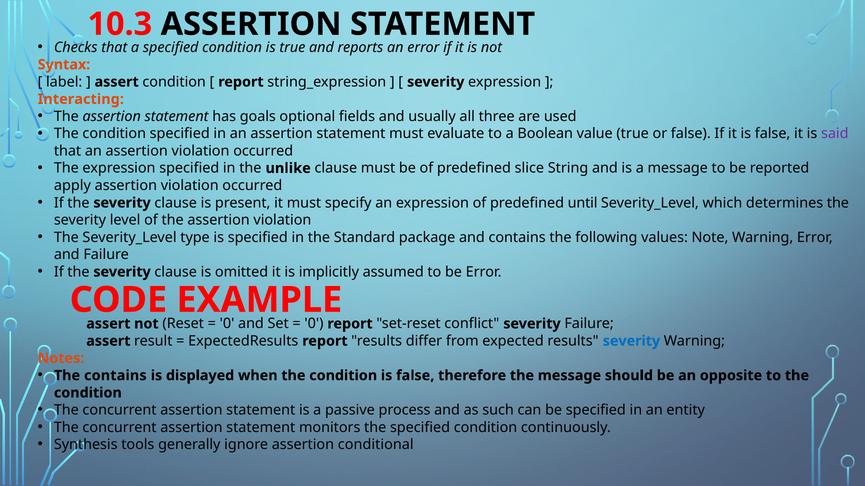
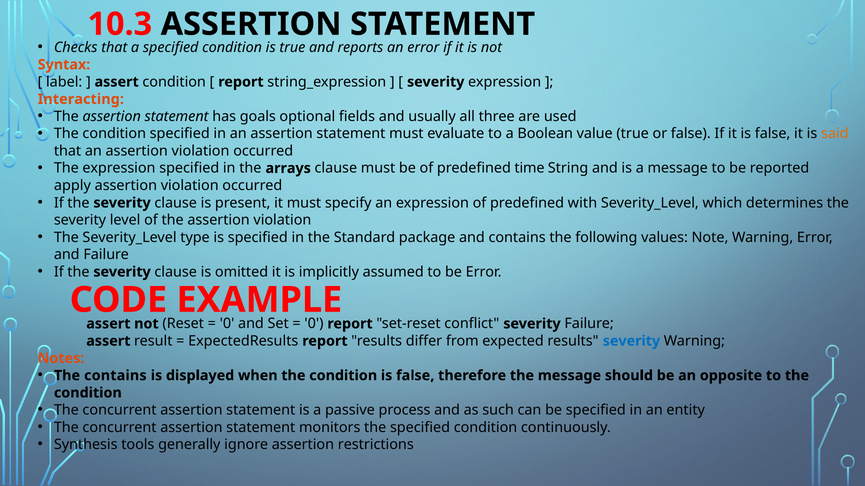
said colour: purple -> orange
unlike: unlike -> arrays
slice: slice -> time
until: until -> with
conditional: conditional -> restrictions
